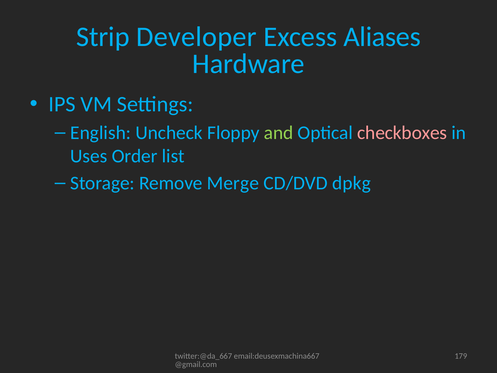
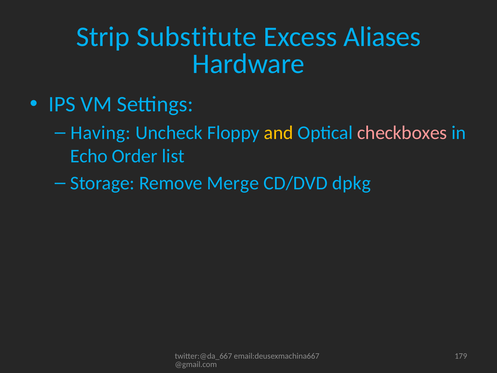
Developer: Developer -> Substitute
English: English -> Having
and colour: light green -> yellow
Uses: Uses -> Echo
